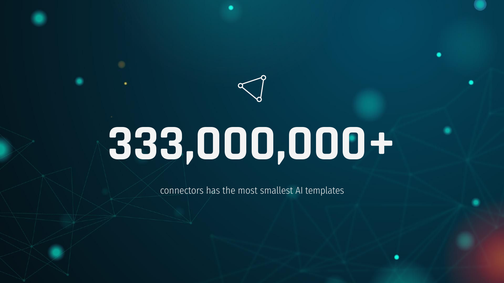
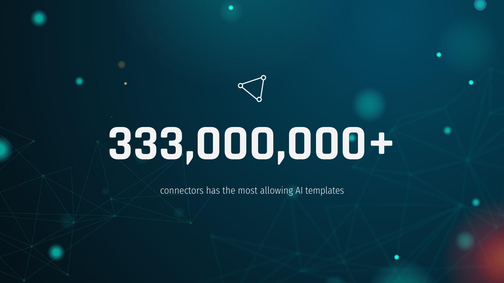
smallest: smallest -> allowing
